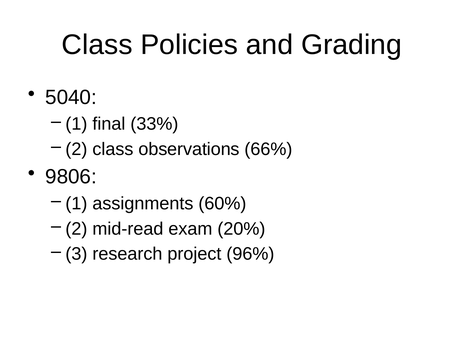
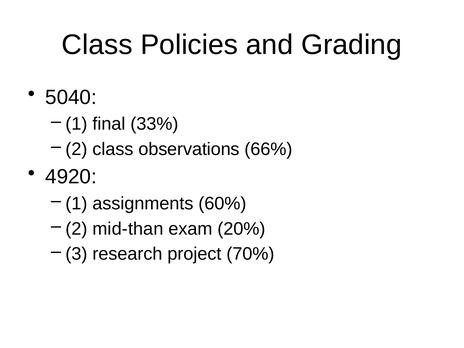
9806: 9806 -> 4920
mid-read: mid-read -> mid-than
96%: 96% -> 70%
